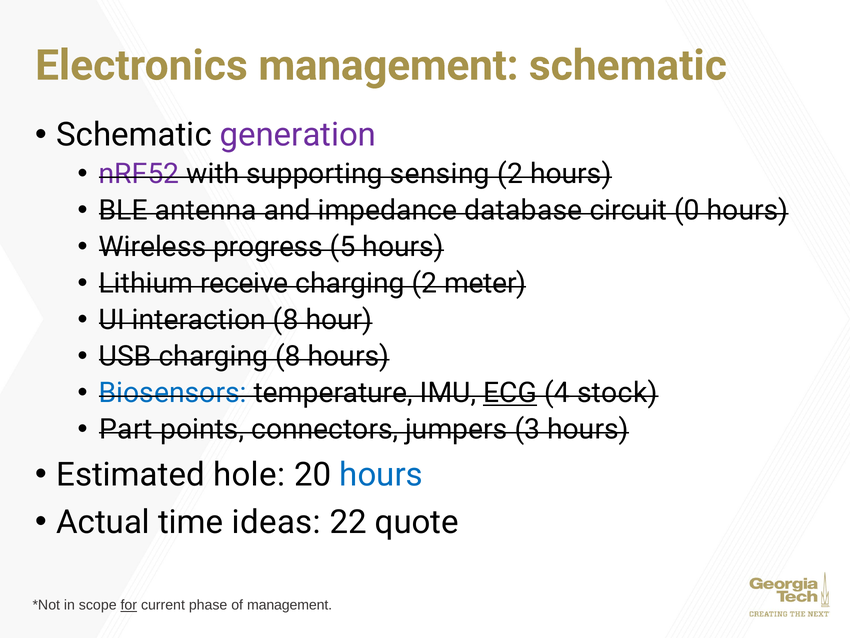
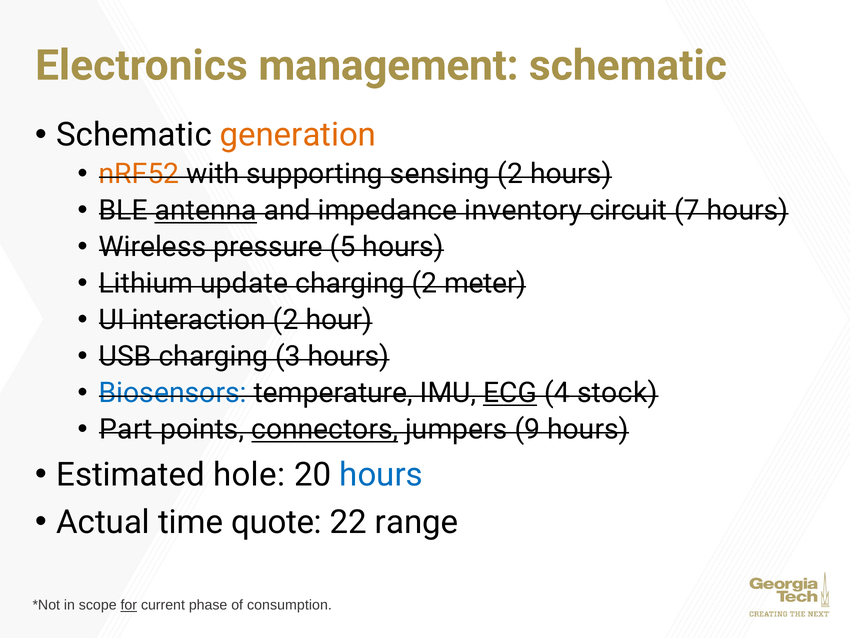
generation colour: purple -> orange
nRF52 colour: purple -> orange
antenna underline: none -> present
database: database -> inventory
0: 0 -> 7
progress: progress -> pressure
receive: receive -> update
interaction 8: 8 -> 2
charging 8: 8 -> 3
connectors underline: none -> present
3: 3 -> 9
ideas: ideas -> quote
quote: quote -> range
of management: management -> consumption
